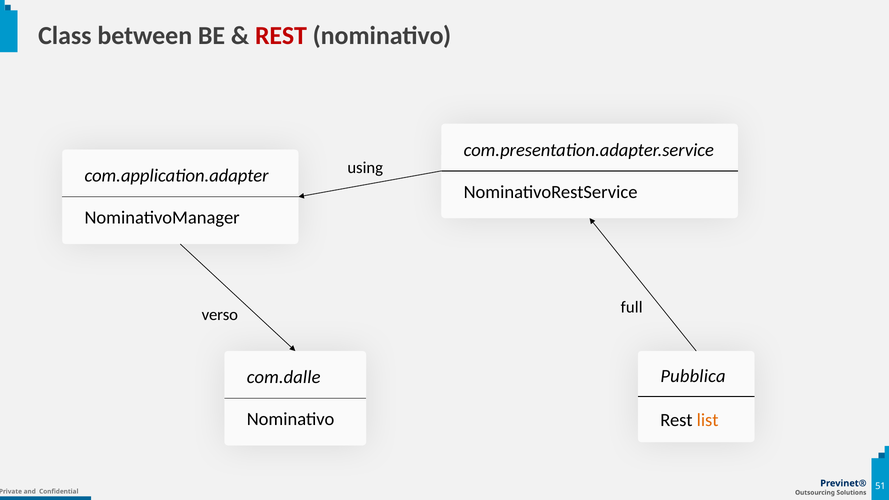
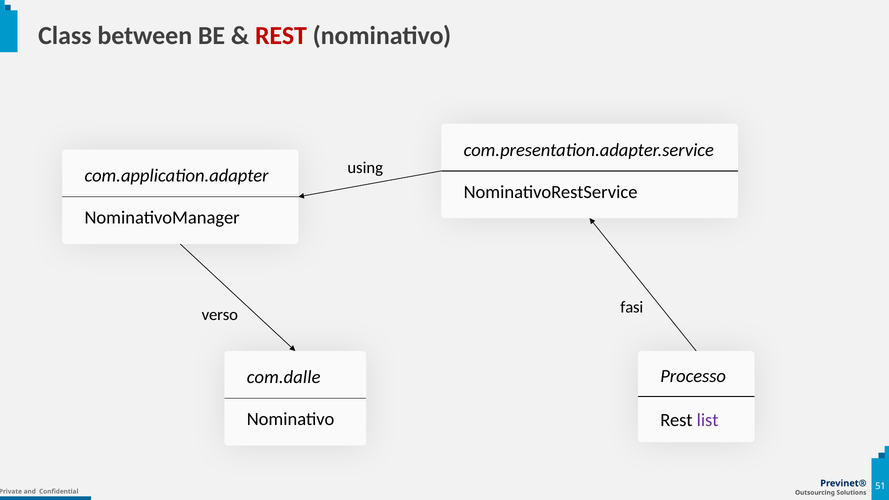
full: full -> fasi
Pubblica: Pubblica -> Processo
list colour: orange -> purple
